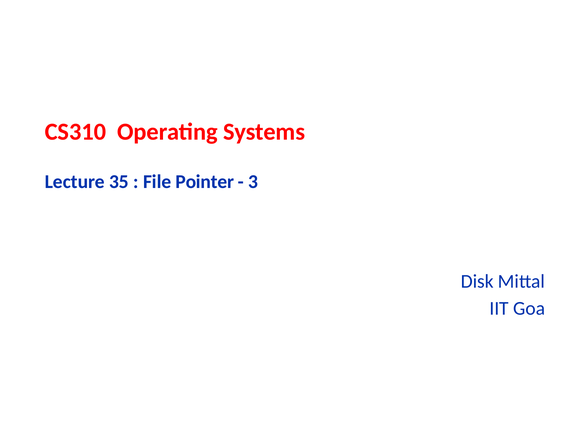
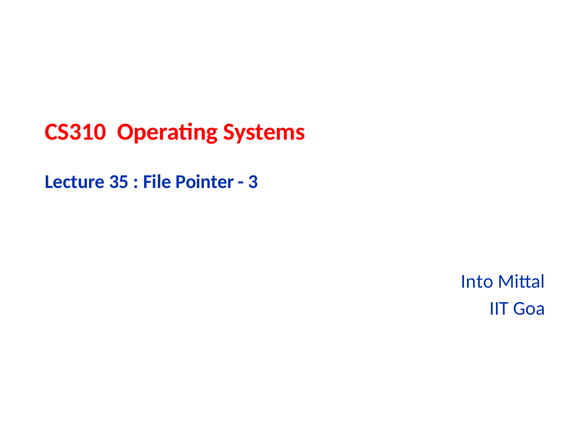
Disk: Disk -> Into
